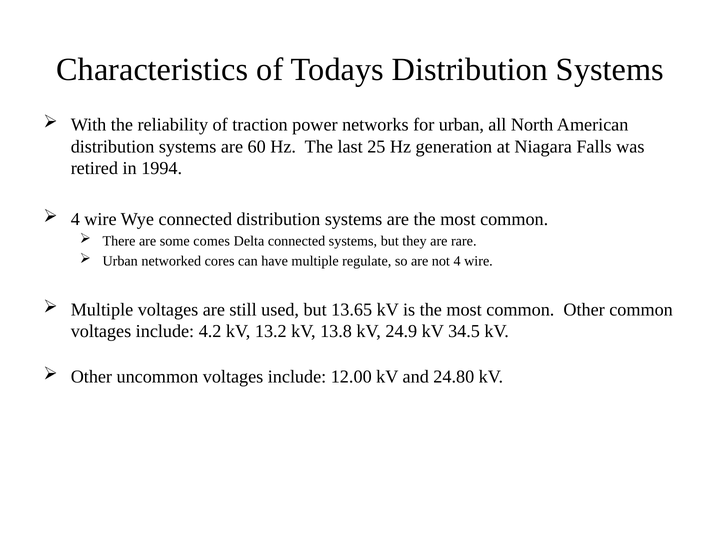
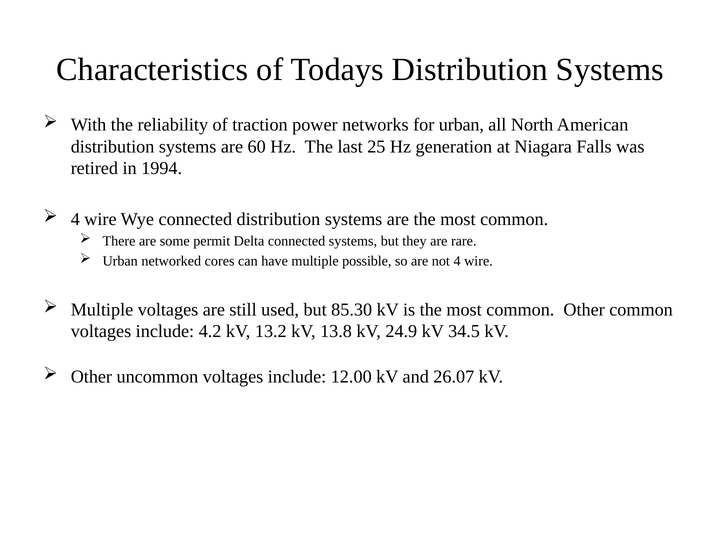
comes: comes -> permit
regulate: regulate -> possible
13.65: 13.65 -> 85.30
24.80: 24.80 -> 26.07
